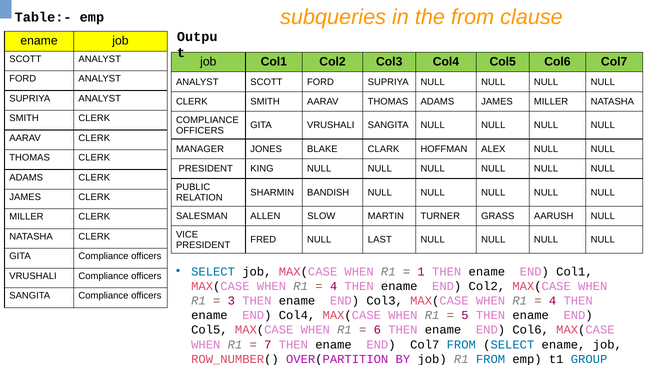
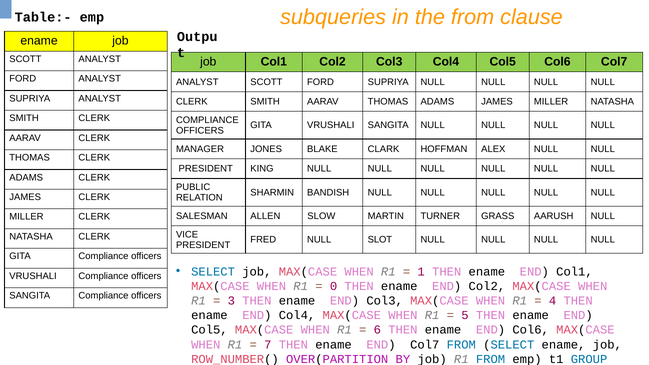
LAST: LAST -> SLOT
4 at (334, 286): 4 -> 0
